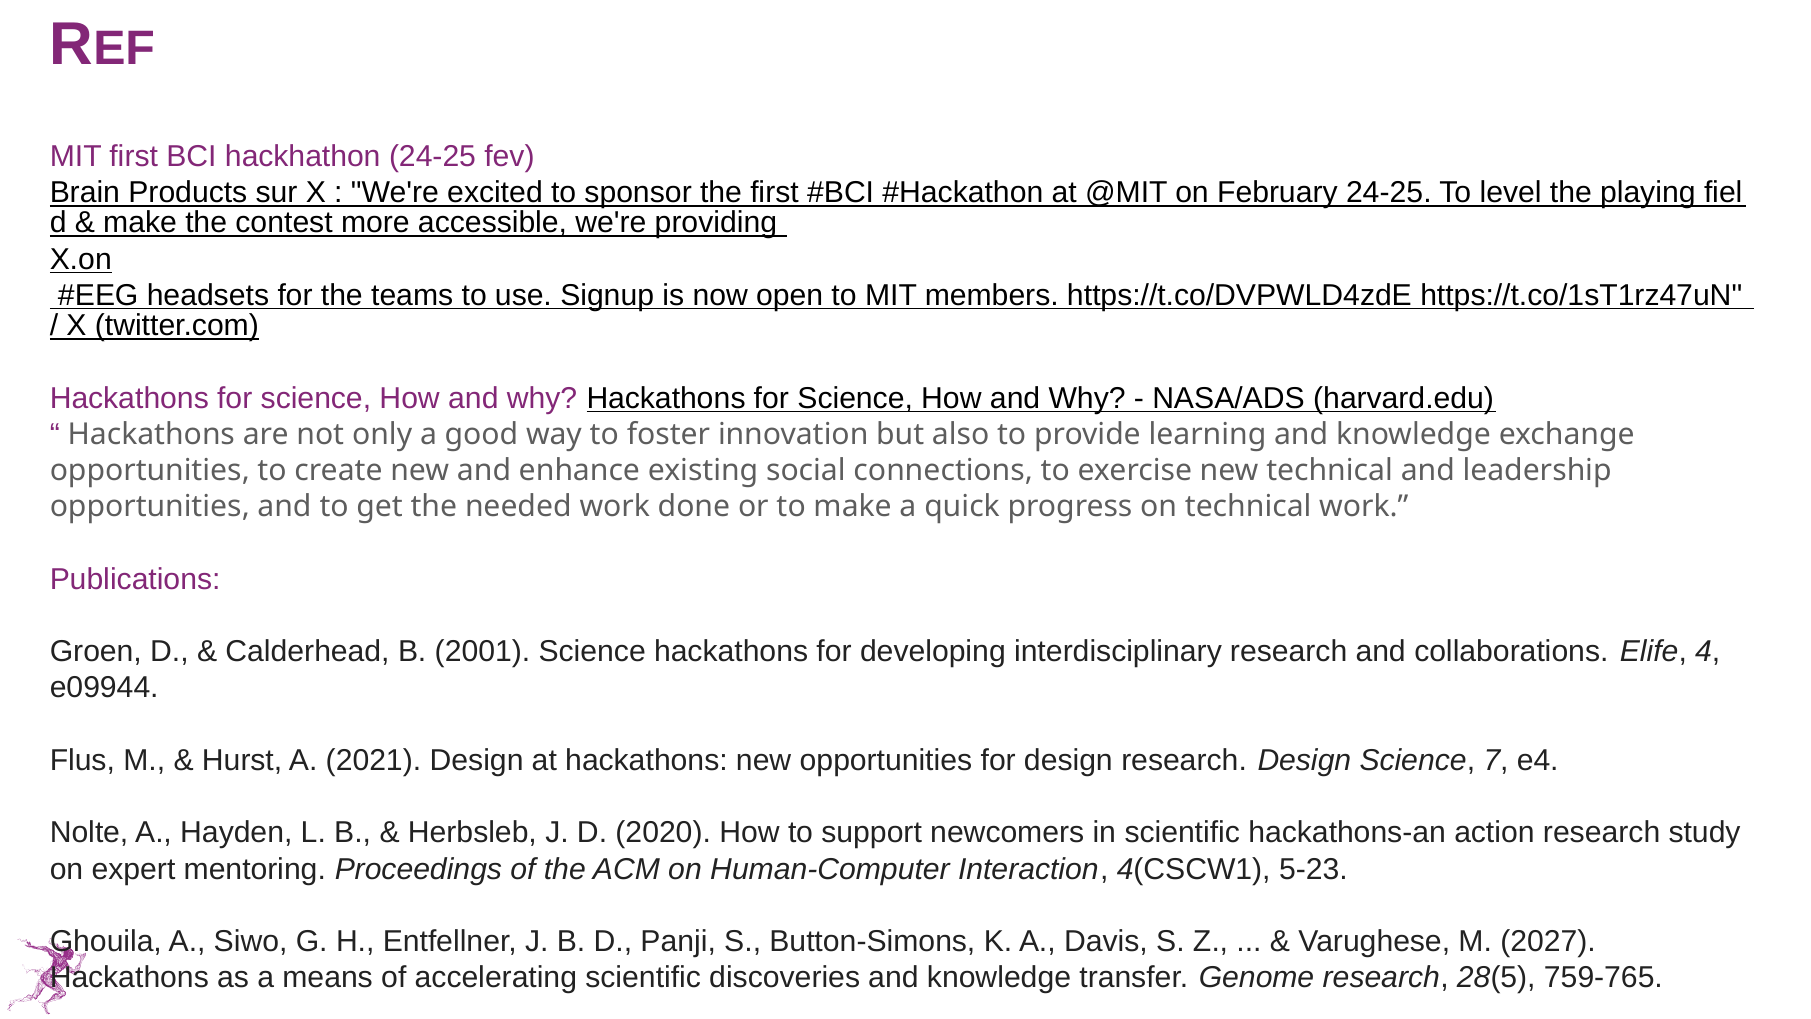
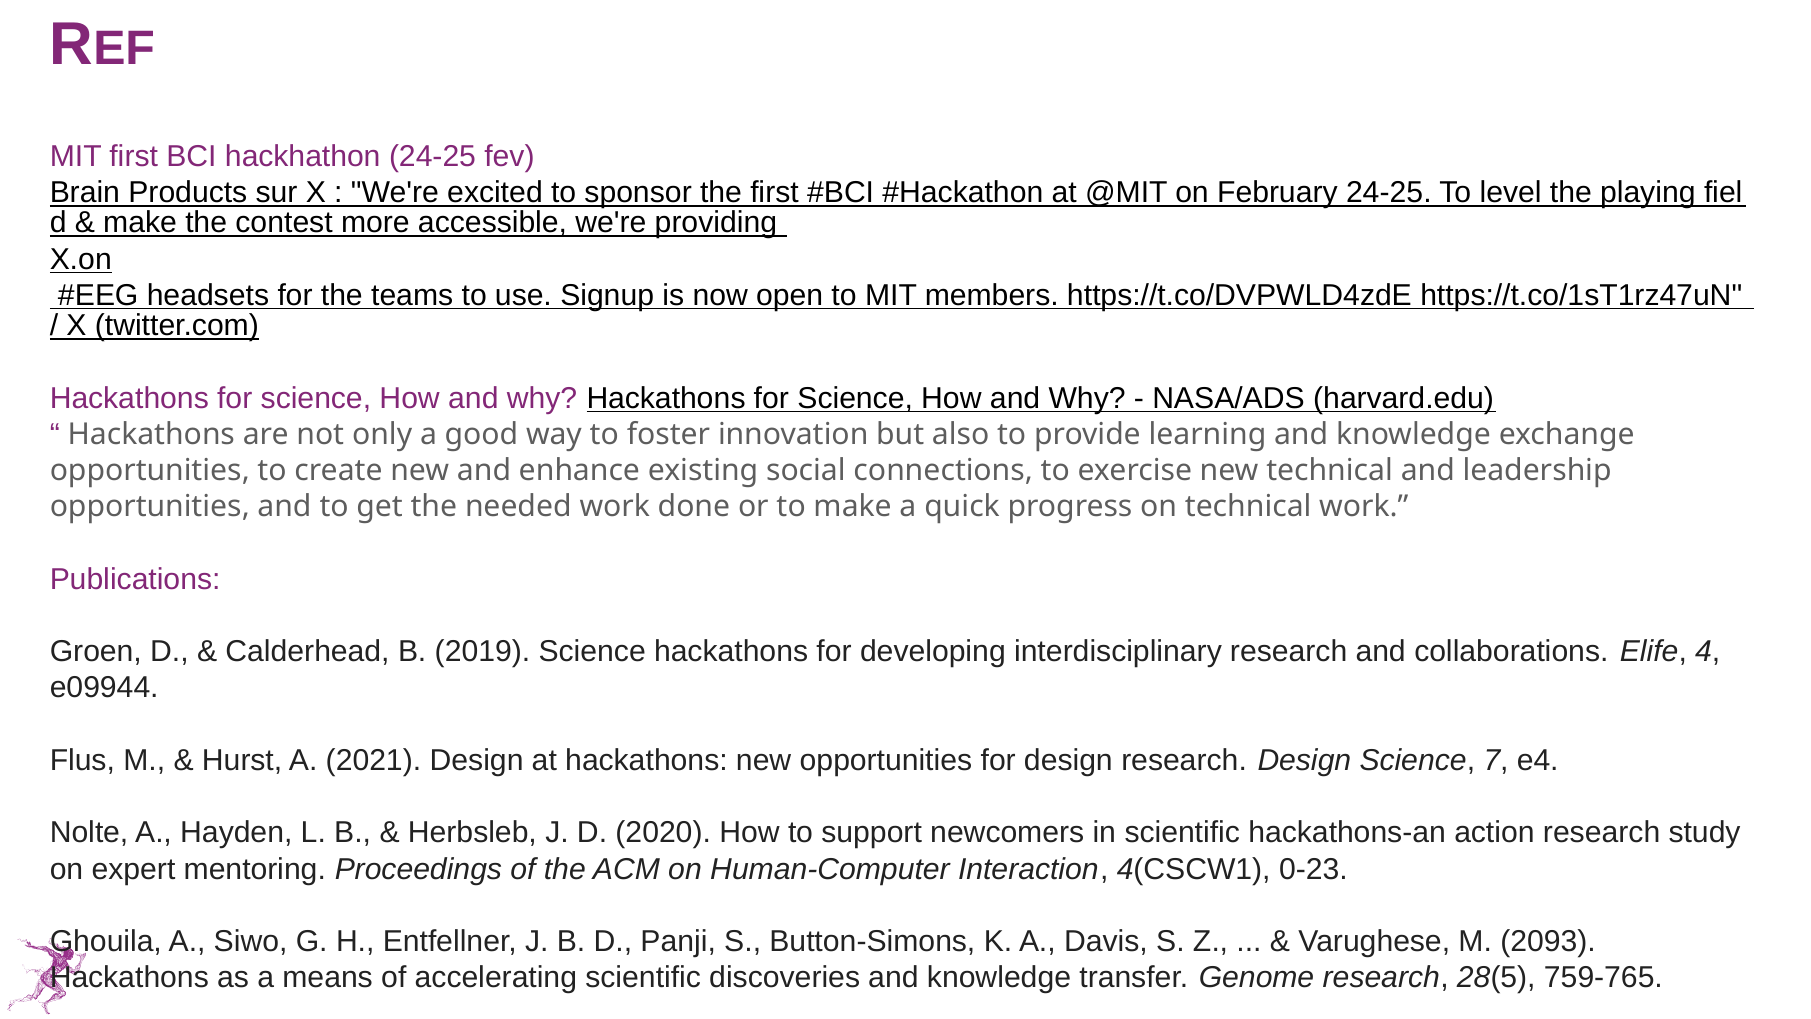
2001: 2001 -> 2019
5-23: 5-23 -> 0-23
2027: 2027 -> 2093
